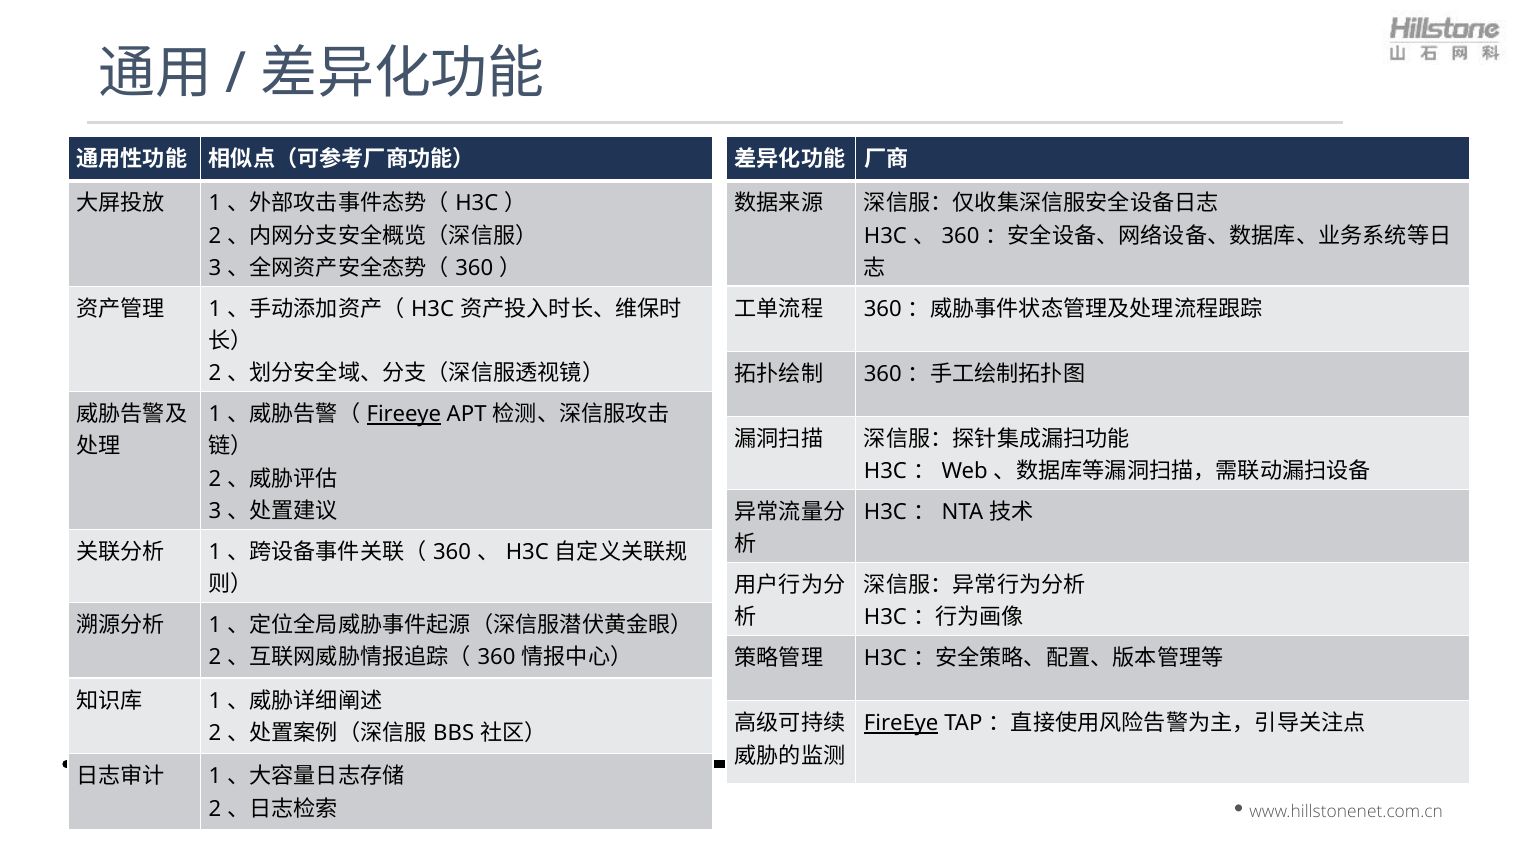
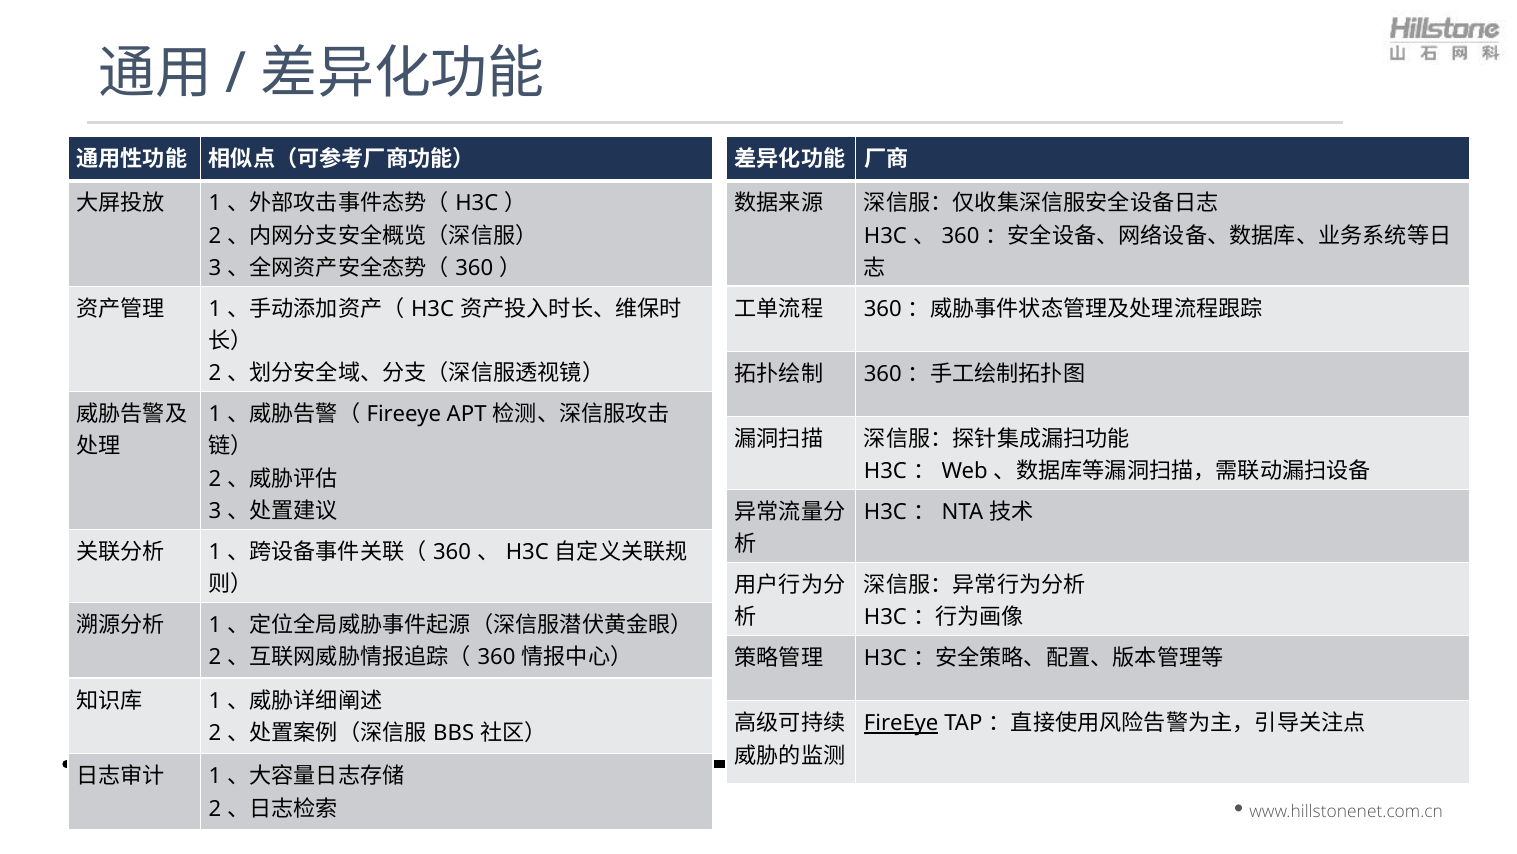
Fireeye at (404, 414) underline: present -> none
